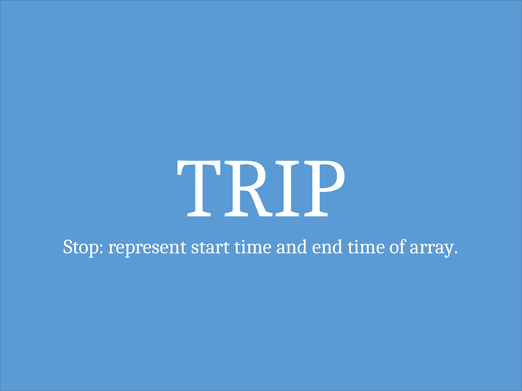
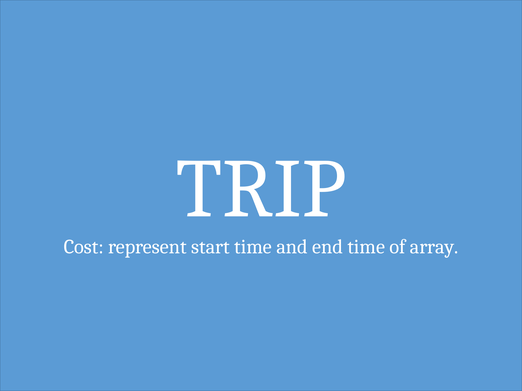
Stop: Stop -> Cost
